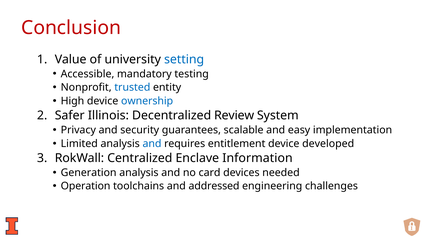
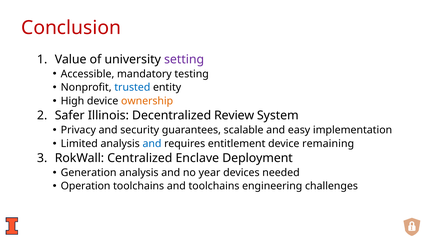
setting colour: blue -> purple
ownership colour: blue -> orange
developed: developed -> remaining
Information: Information -> Deployment
card: card -> year
and addressed: addressed -> toolchains
